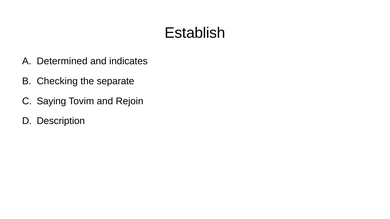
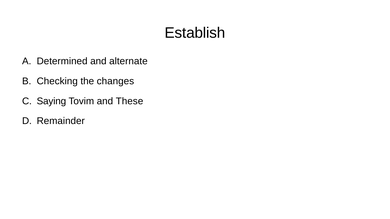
indicates: indicates -> alternate
separate: separate -> changes
Rejoin: Rejoin -> These
Description: Description -> Remainder
